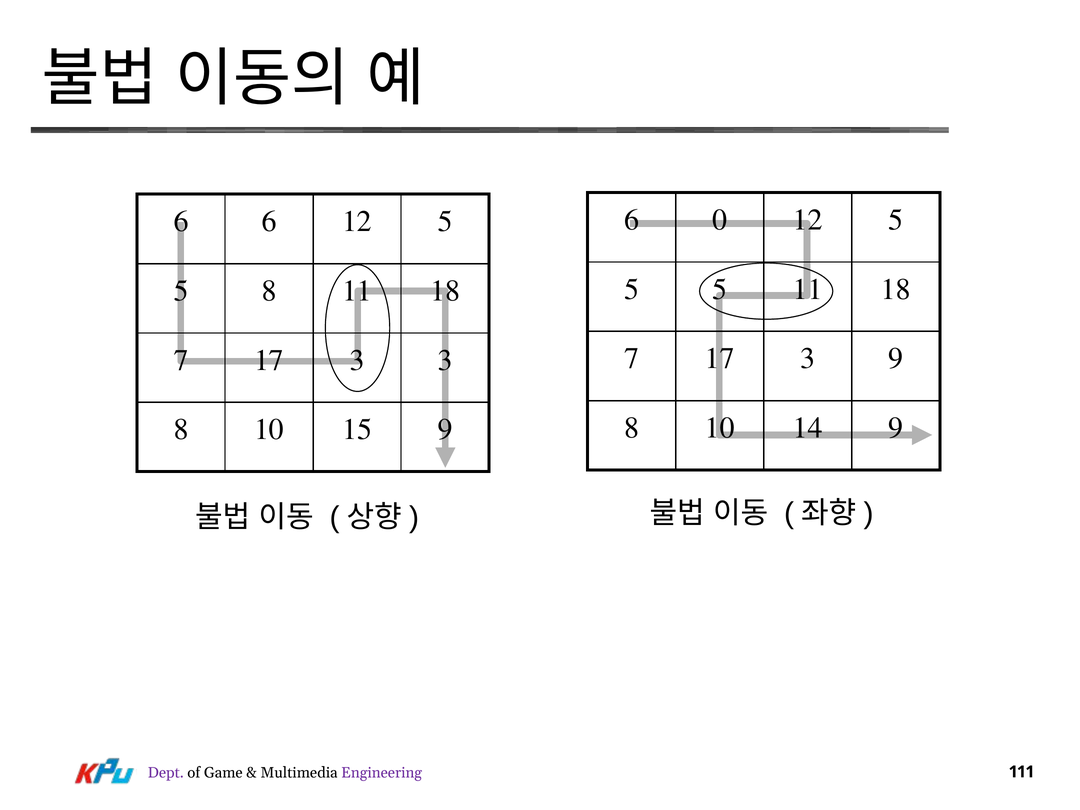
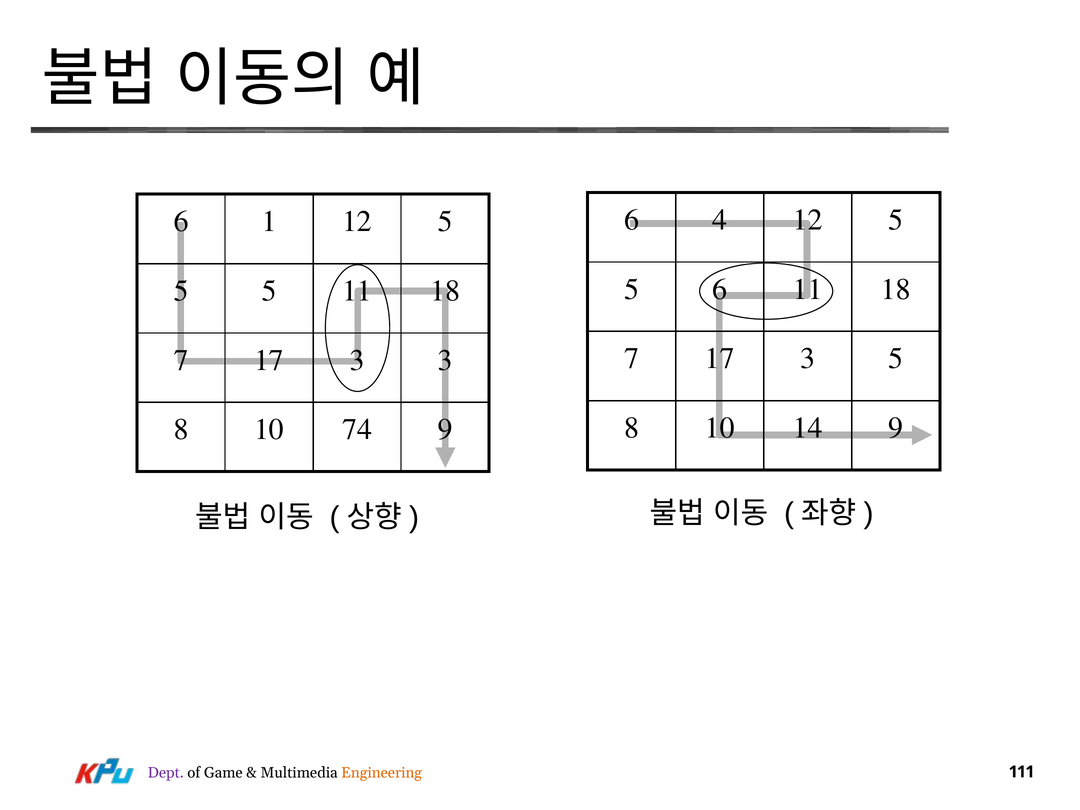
0: 0 -> 4
6 6: 6 -> 1
5 at (720, 289): 5 -> 6
8 at (269, 291): 8 -> 5
3 9: 9 -> 5
15: 15 -> 74
Engineering colour: purple -> orange
